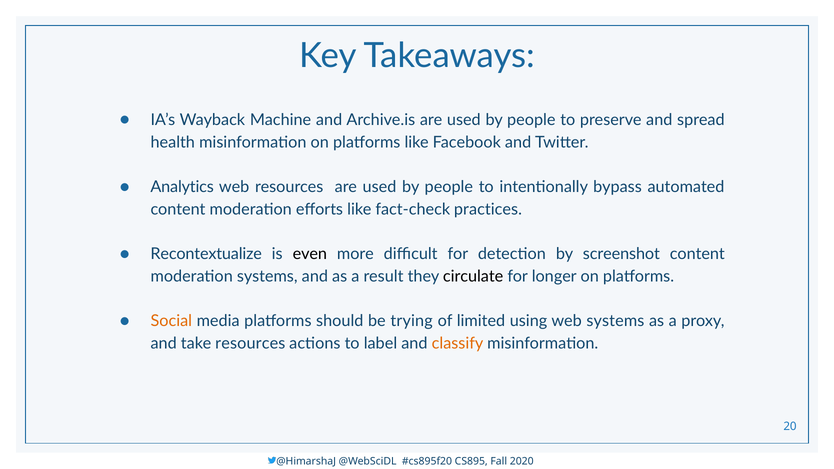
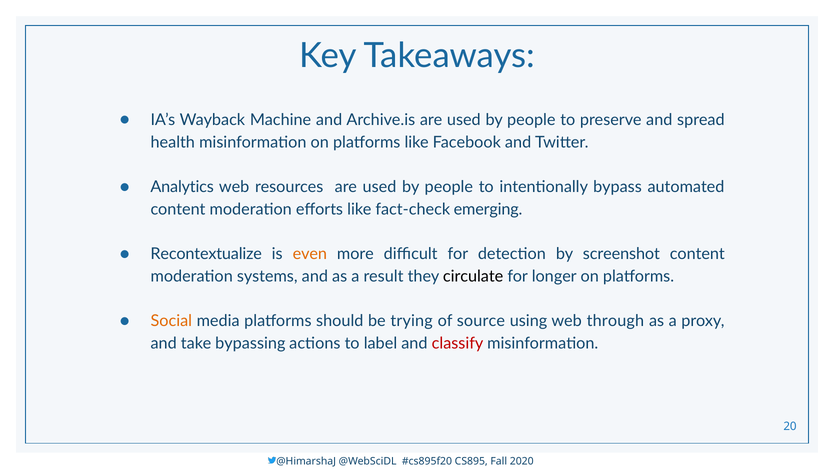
practices: practices -> emerging
even colour: black -> orange
limited: limited -> source
web systems: systems -> through
take resources: resources -> bypassing
classify colour: orange -> red
